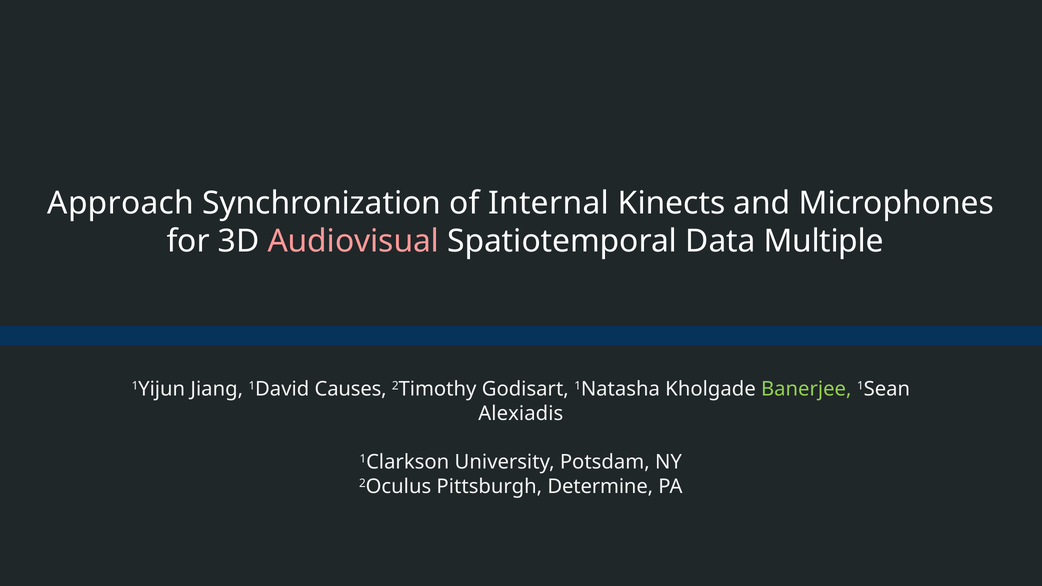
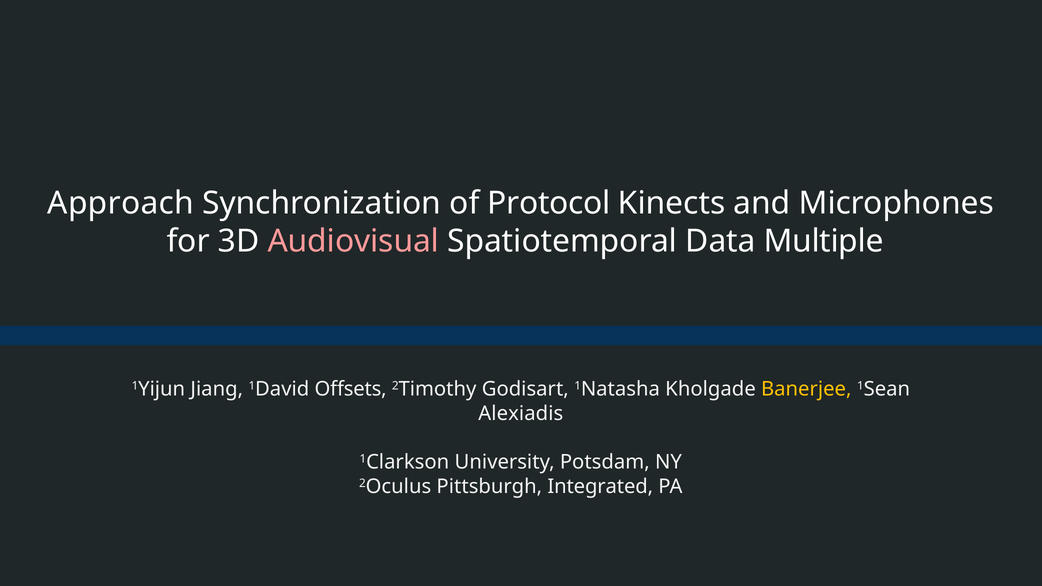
Internal: Internal -> Protocol
Causes: Causes -> Offsets
Banerjee colour: light green -> yellow
Determine: Determine -> Integrated
